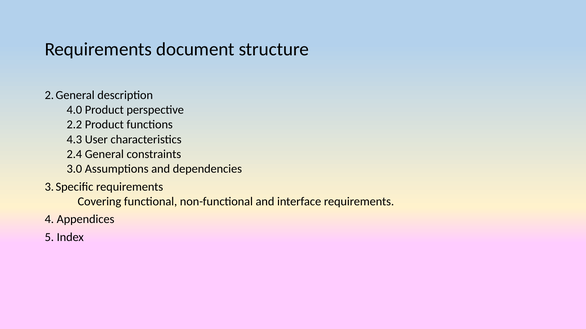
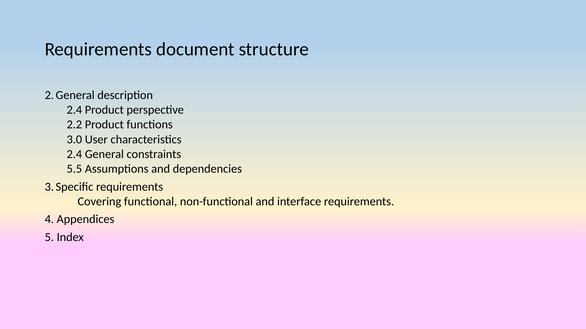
4.0 at (74, 110): 4.0 -> 2.4
4.3: 4.3 -> 3.0
3.0: 3.0 -> 5.5
